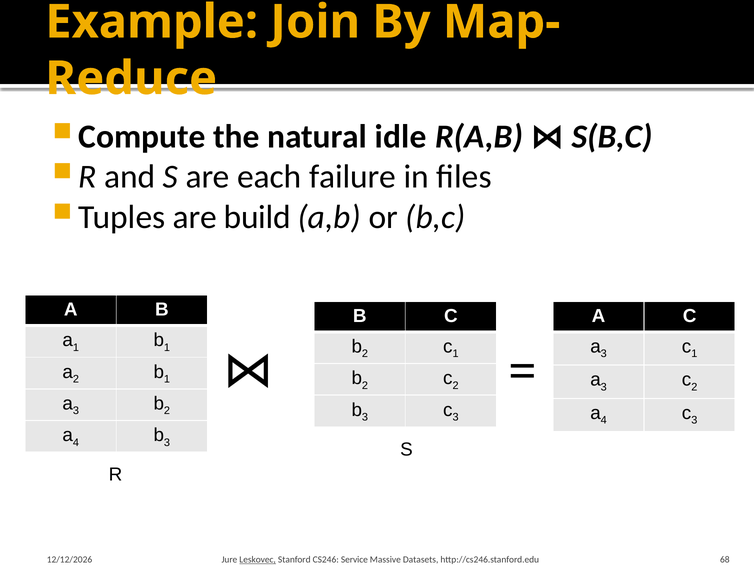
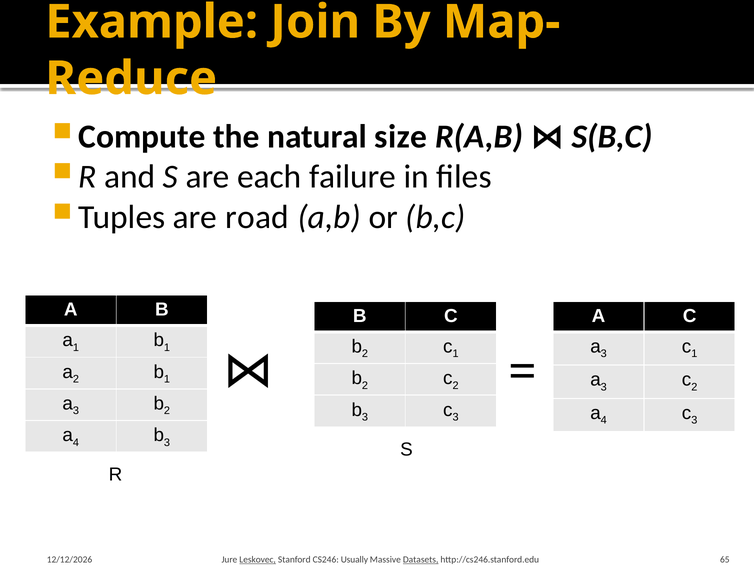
idle: idle -> size
build: build -> road
Service: Service -> Usually
Datasets underline: none -> present
68: 68 -> 65
